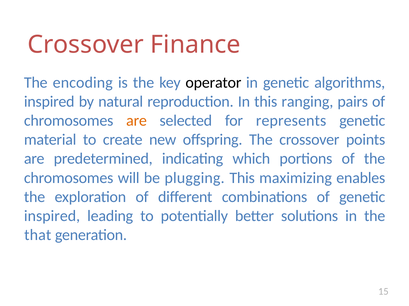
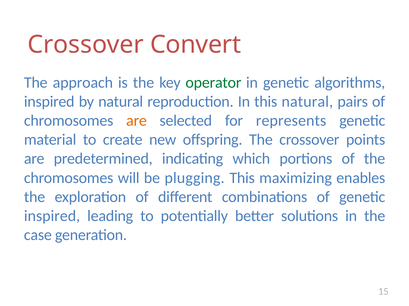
Finance: Finance -> Convert
encoding: encoding -> approach
operator colour: black -> green
this ranging: ranging -> natural
that: that -> case
